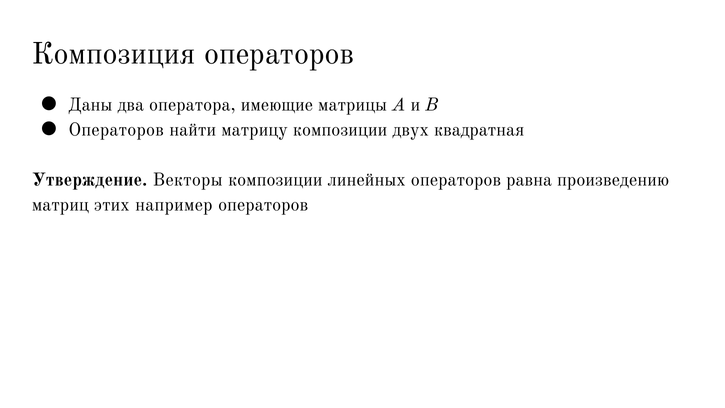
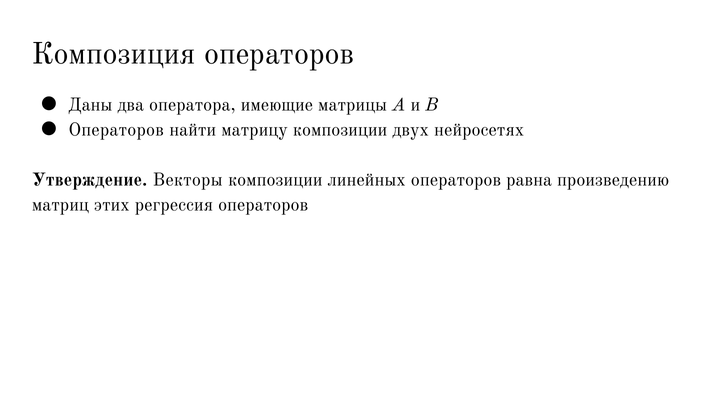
квадратная: квадратная -> нейросетях
например: например -> регрессия
